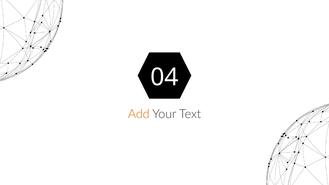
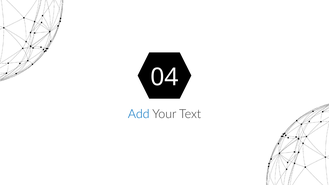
Add colour: orange -> blue
